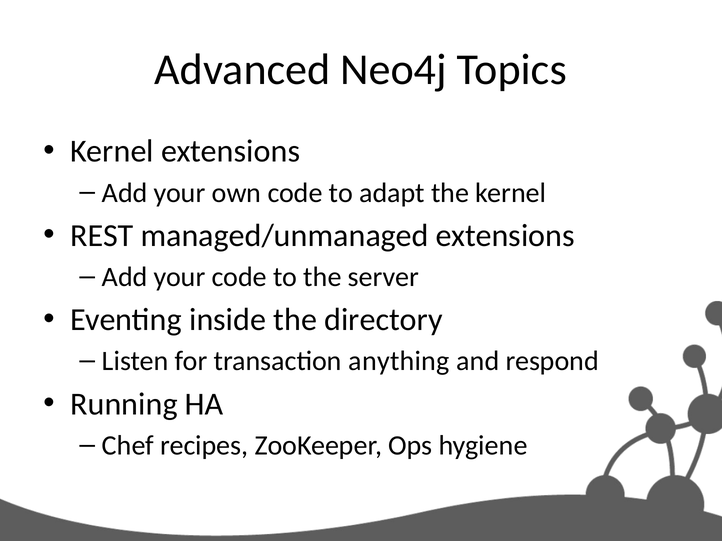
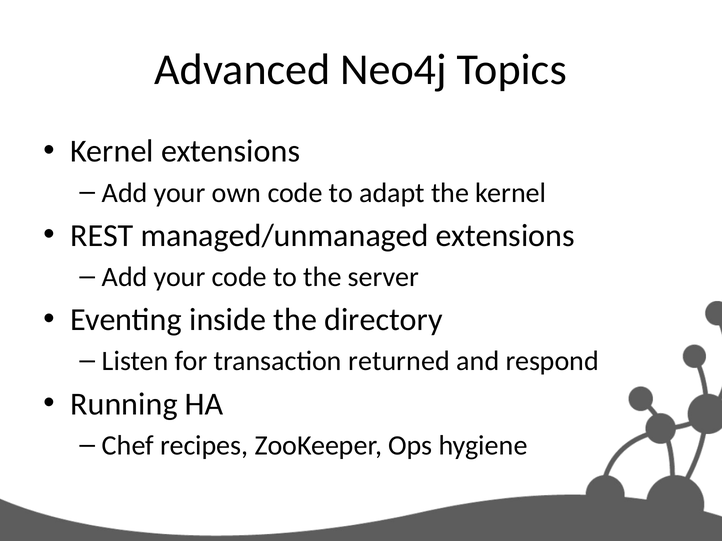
anything: anything -> returned
